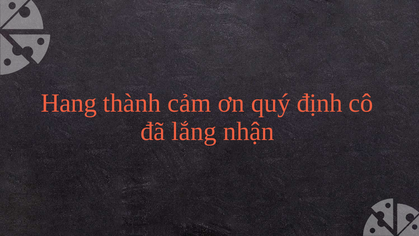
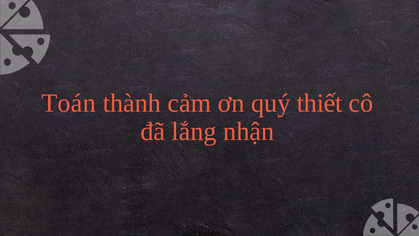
Hang: Hang -> Toán
định: định -> thiết
